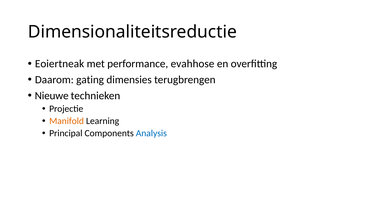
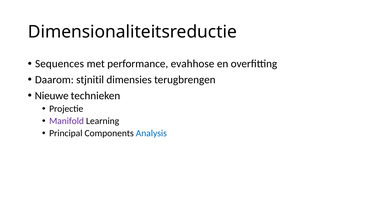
Eoiertneak: Eoiertneak -> Sequences
gating: gating -> stjnitil
Manifold colour: orange -> purple
